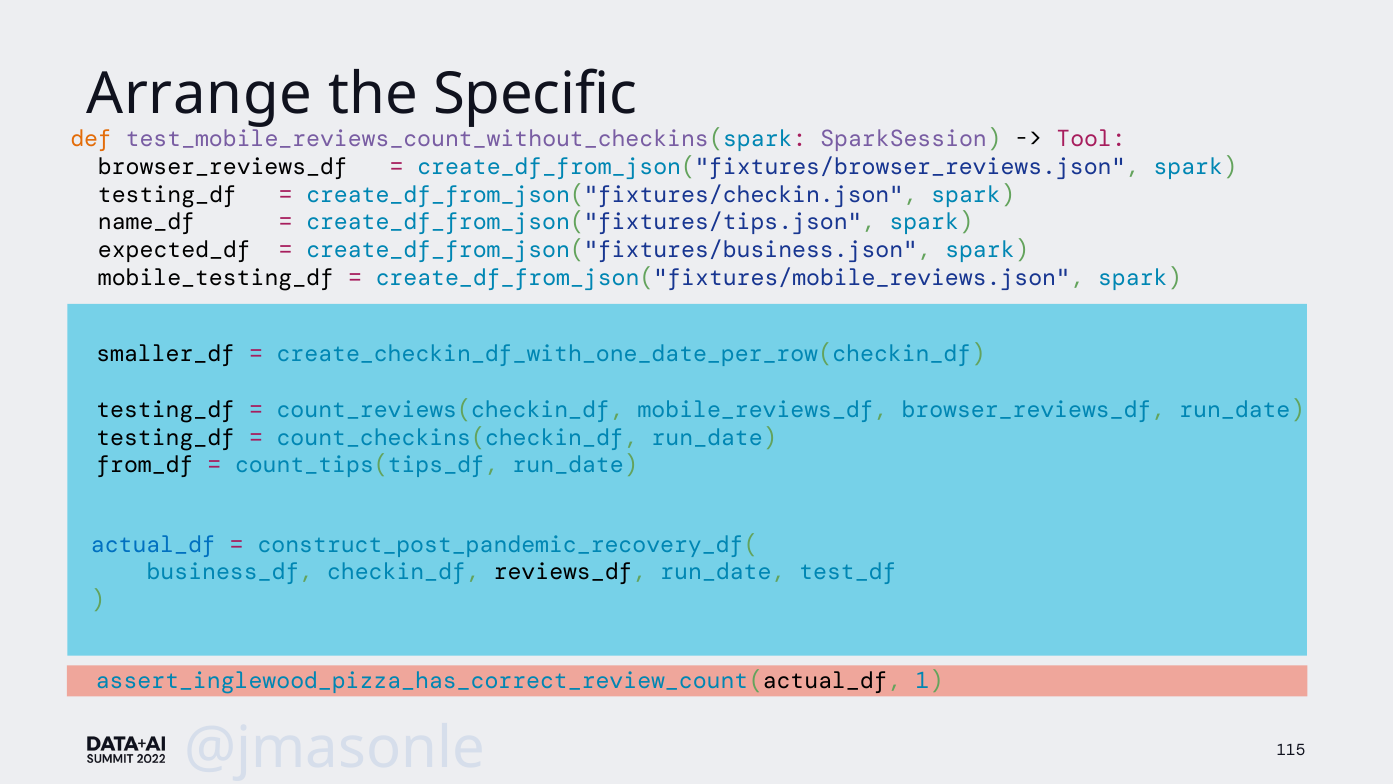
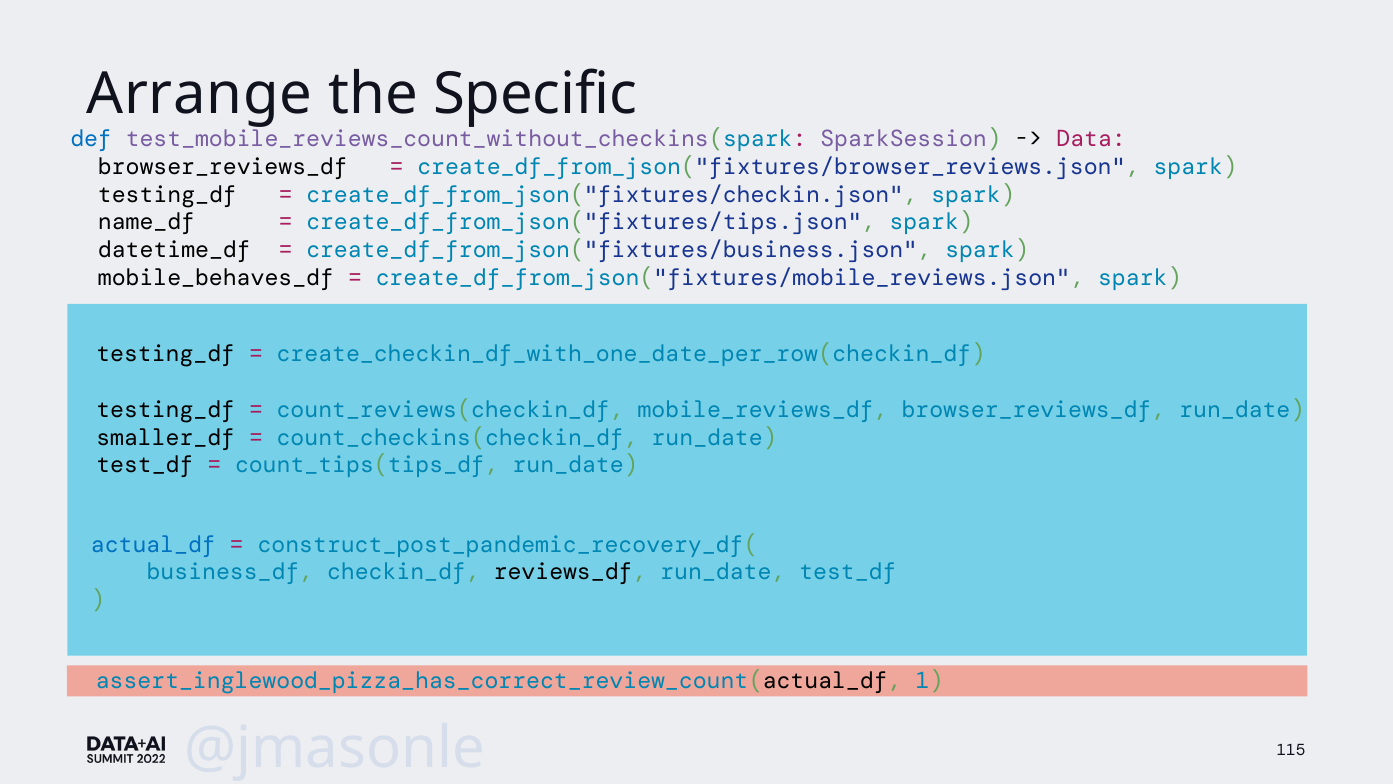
def colour: orange -> blue
Tool: Tool -> Data
expected_df: expected_df -> datetime_df
mobile_testing_df: mobile_testing_df -> mobile_behaves_df
smaller_df at (166, 354): smaller_df -> testing_df
testing_df at (166, 437): testing_df -> smaller_df
from_df at (145, 465): from_df -> test_df
